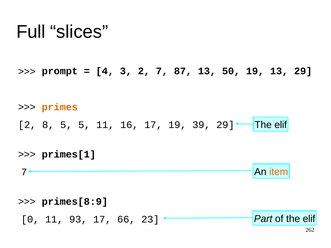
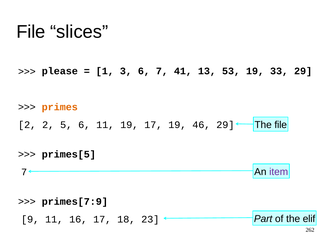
Full at (31, 32): Full -> File
prompt: prompt -> please
4: 4 -> 1
3 2: 2 -> 6
87: 87 -> 41
50: 50 -> 53
19 13: 13 -> 33
elif at (281, 125): elif -> file
2 8: 8 -> 2
5 5: 5 -> 6
11 16: 16 -> 19
39: 39 -> 46
primes[1: primes[1 -> primes[5
item colour: orange -> purple
primes[8:9: primes[8:9 -> primes[7:9
0: 0 -> 9
93: 93 -> 16
66: 66 -> 18
